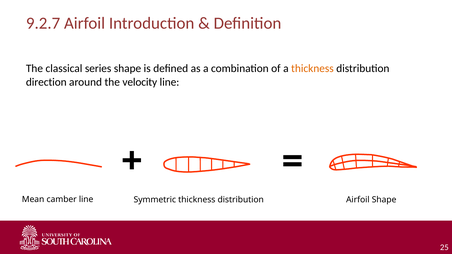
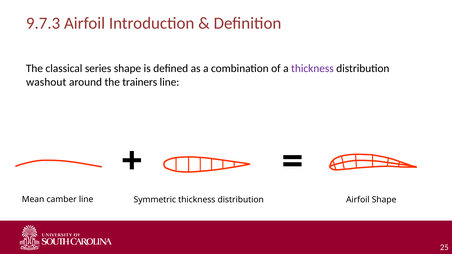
9.2.7: 9.2.7 -> 9.7.3
thickness at (312, 69) colour: orange -> purple
direction: direction -> washout
velocity: velocity -> trainers
